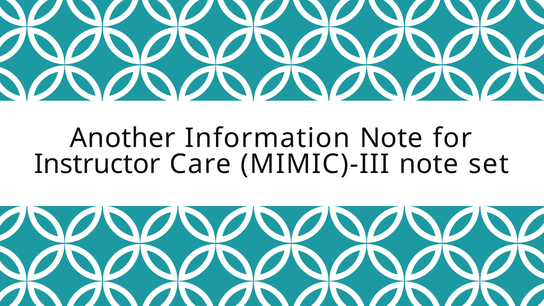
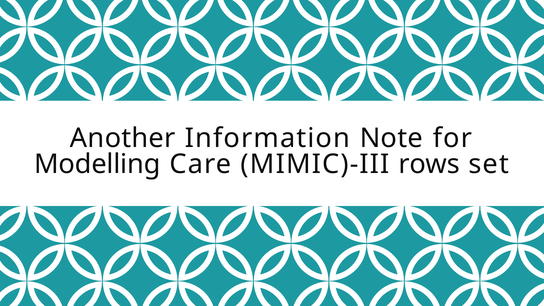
Instructor: Instructor -> Modelling
MIMIC)-III note: note -> rows
